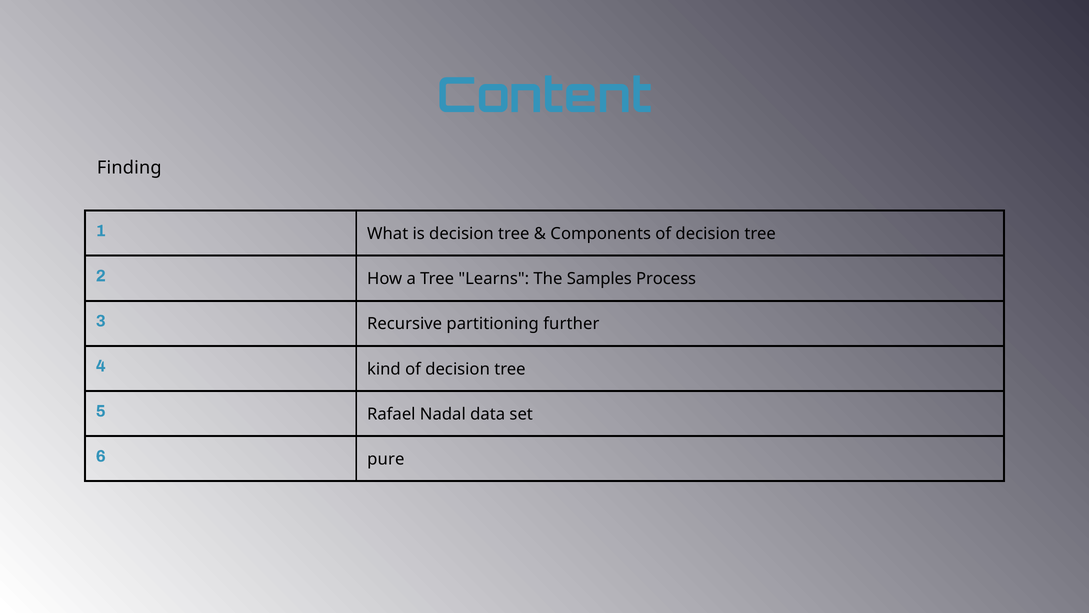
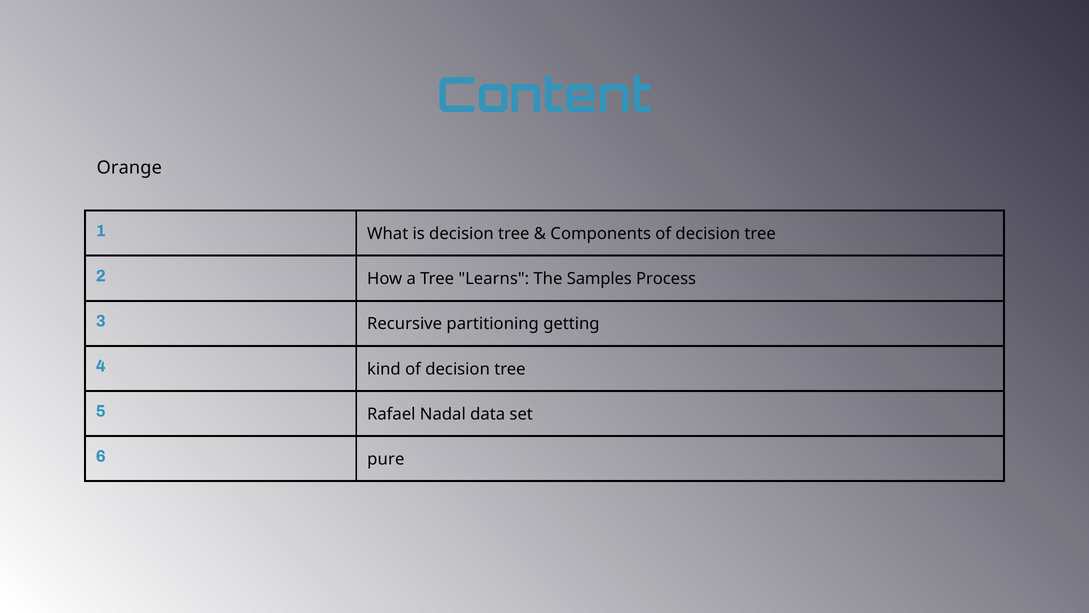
Finding: Finding -> Orange
further: further -> getting
